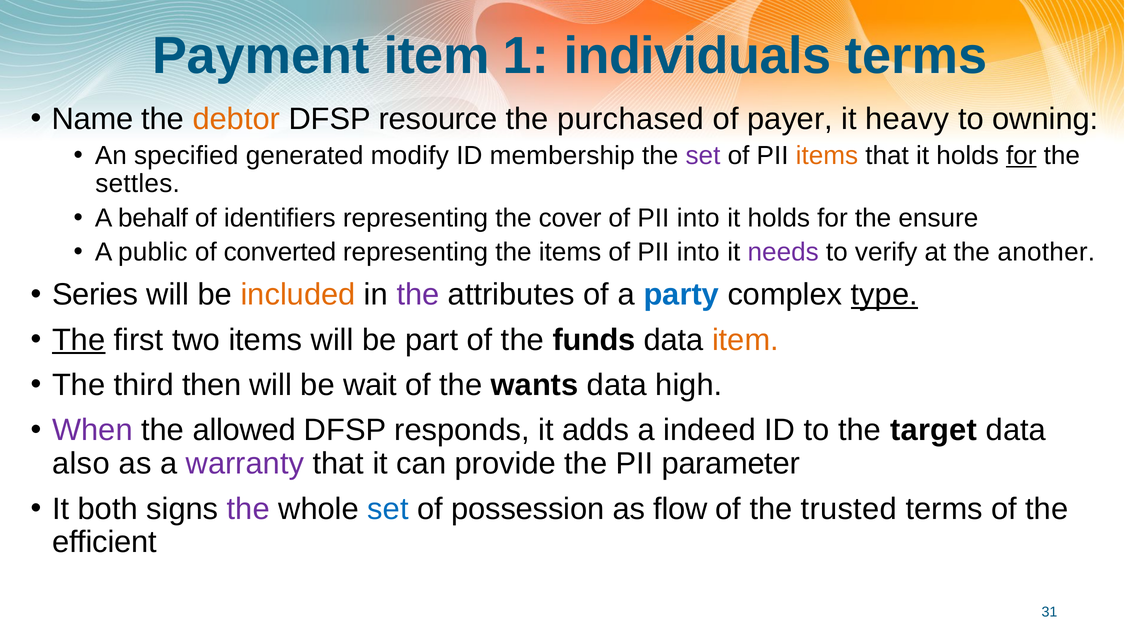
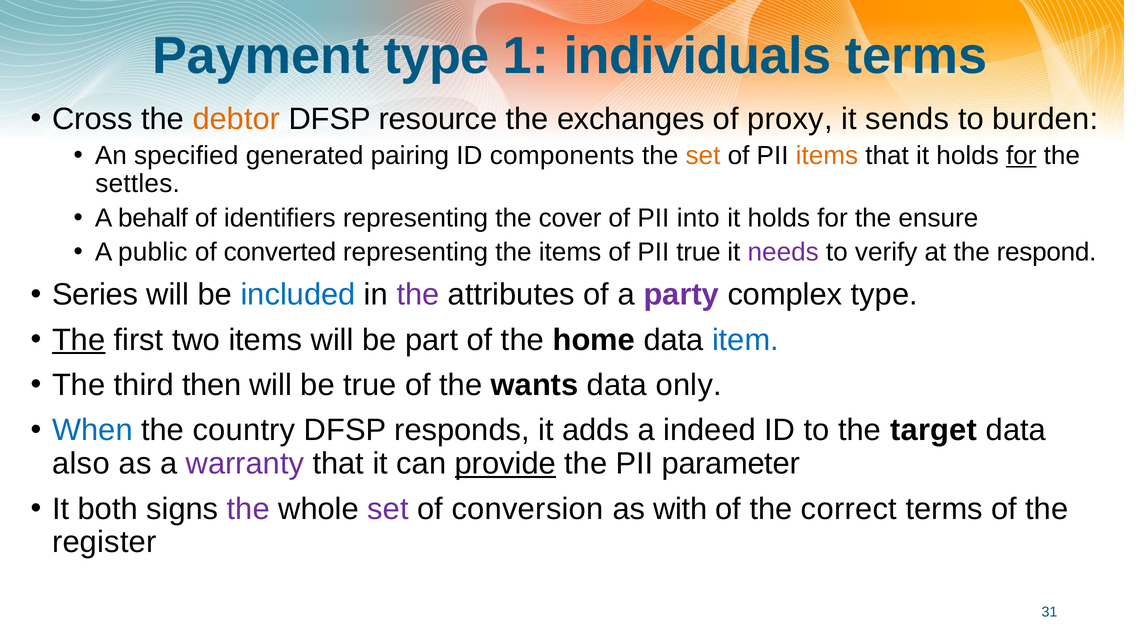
Payment item: item -> type
Name: Name -> Cross
purchased: purchased -> exchanges
payer: payer -> proxy
heavy: heavy -> sends
owning: owning -> burden
modify: modify -> pairing
membership: membership -> components
set at (703, 156) colour: purple -> orange
items of PII into: into -> true
another: another -> respond
included colour: orange -> blue
party colour: blue -> purple
type at (884, 295) underline: present -> none
funds: funds -> home
item at (745, 340) colour: orange -> blue
be wait: wait -> true
high: high -> only
When colour: purple -> blue
allowed: allowed -> country
provide underline: none -> present
set at (388, 509) colour: blue -> purple
possession: possession -> conversion
flow: flow -> with
trusted: trusted -> correct
efficient: efficient -> register
